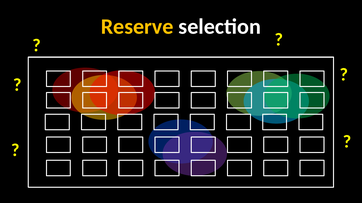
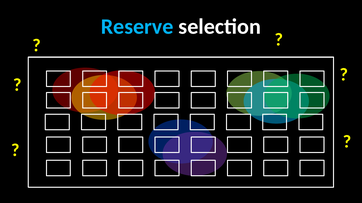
Reserve colour: yellow -> light blue
